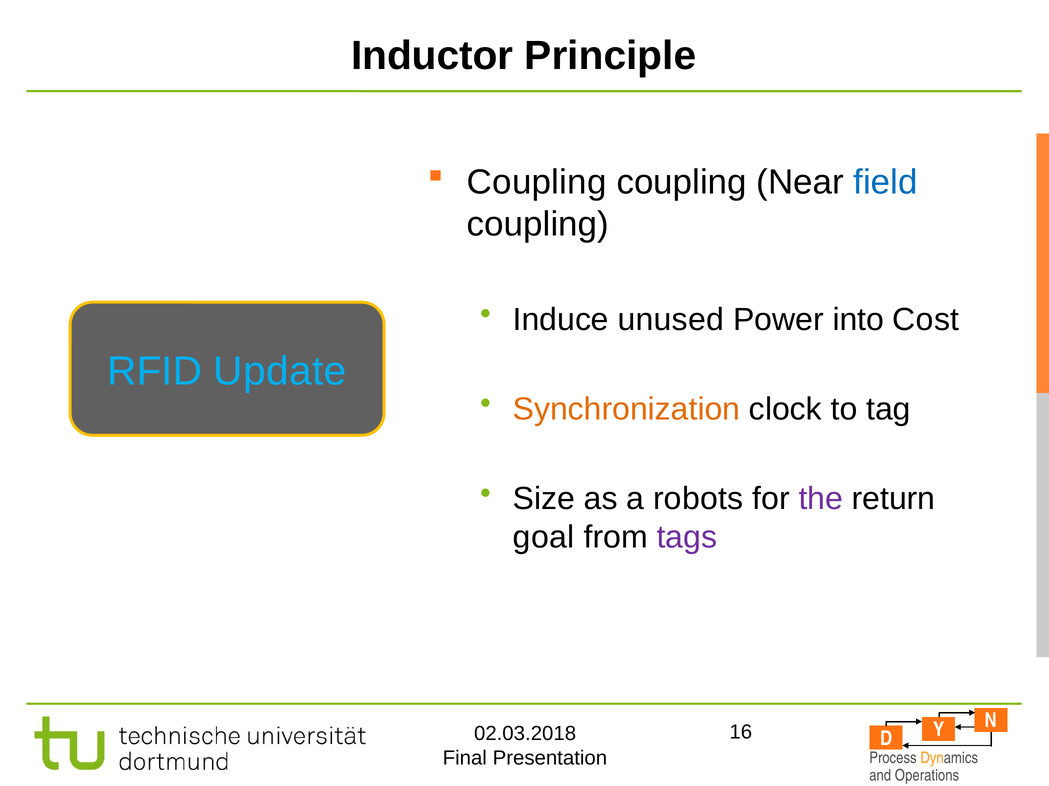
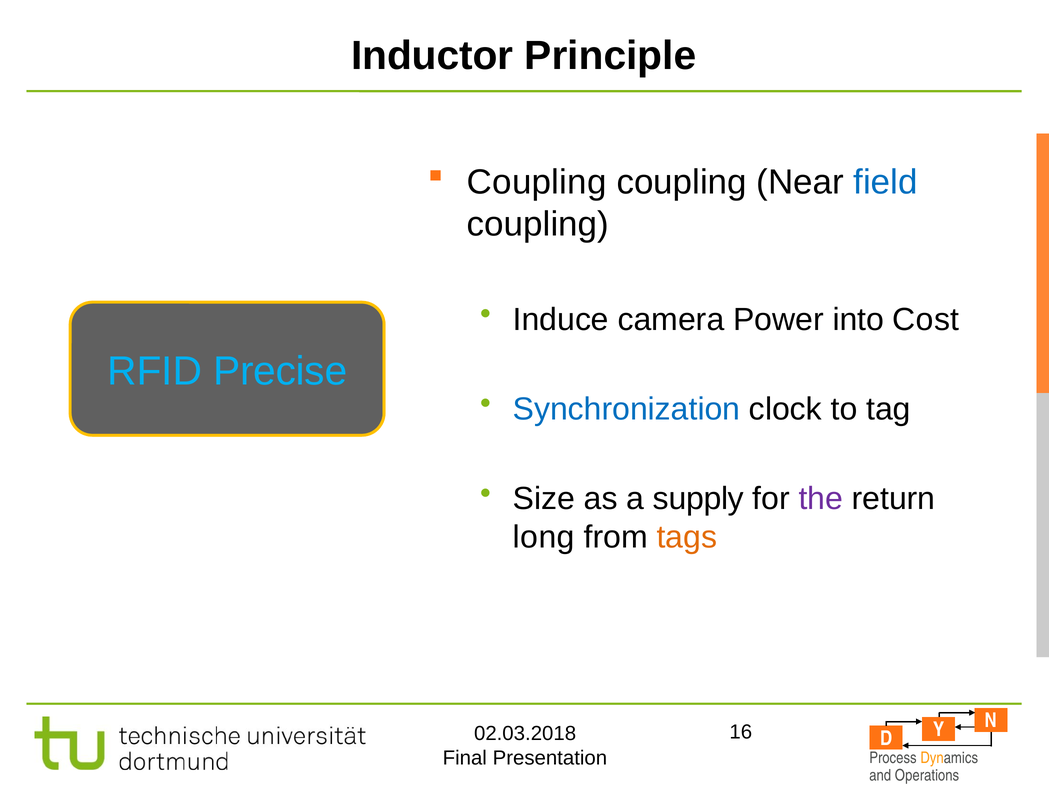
unused: unused -> camera
Update: Update -> Precise
Synchronization colour: orange -> blue
robots: robots -> supply
goal: goal -> long
tags colour: purple -> orange
